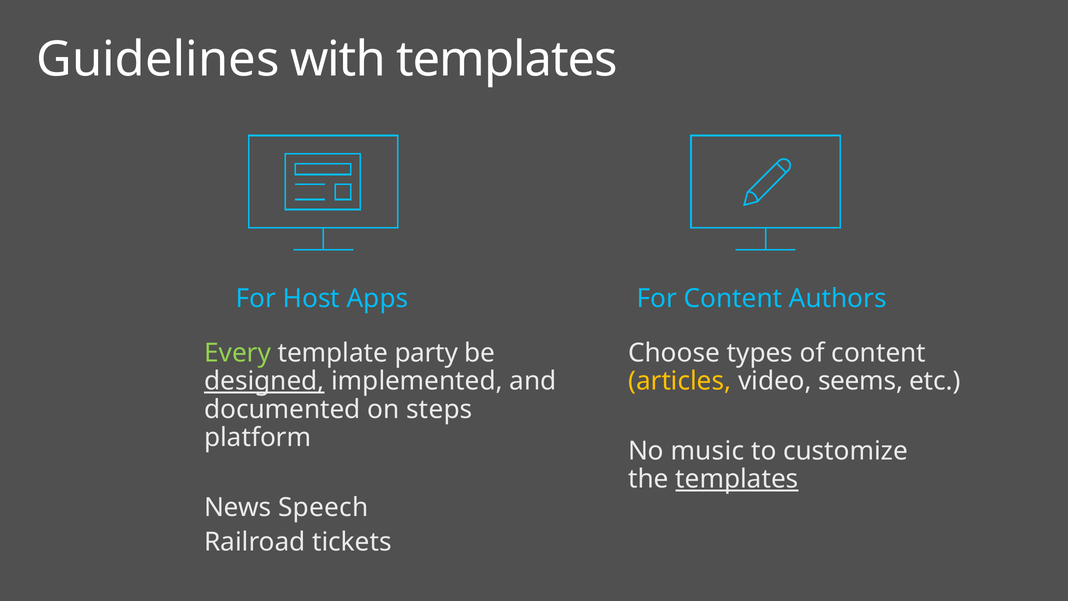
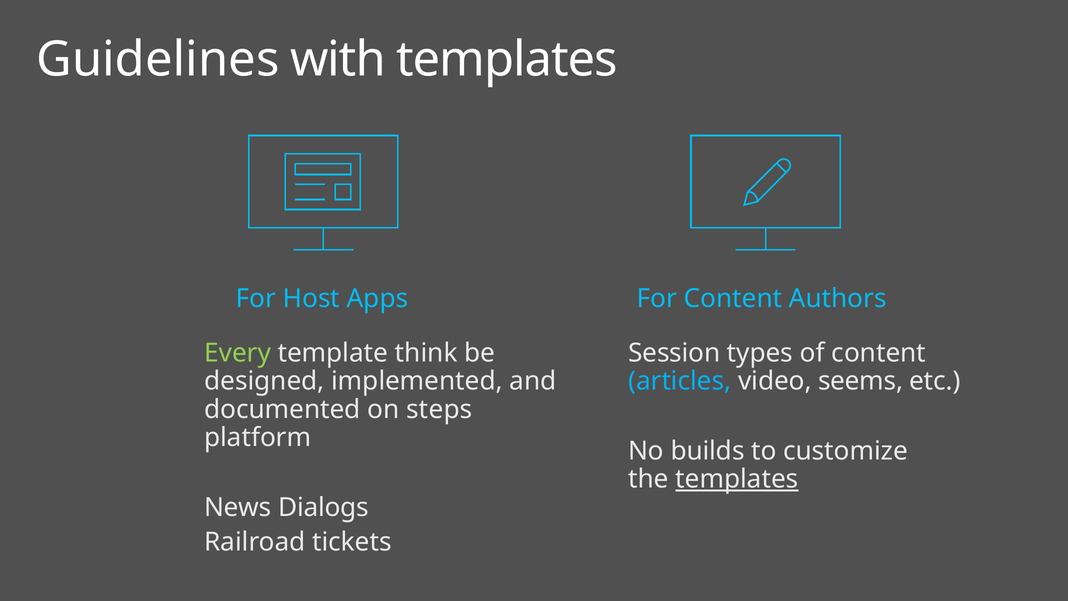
party: party -> think
Choose: Choose -> Session
designed underline: present -> none
articles colour: yellow -> light blue
music: music -> builds
Speech: Speech -> Dialogs
